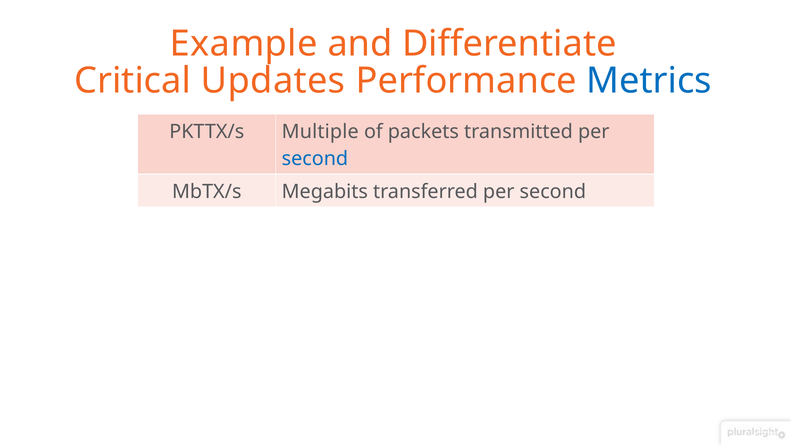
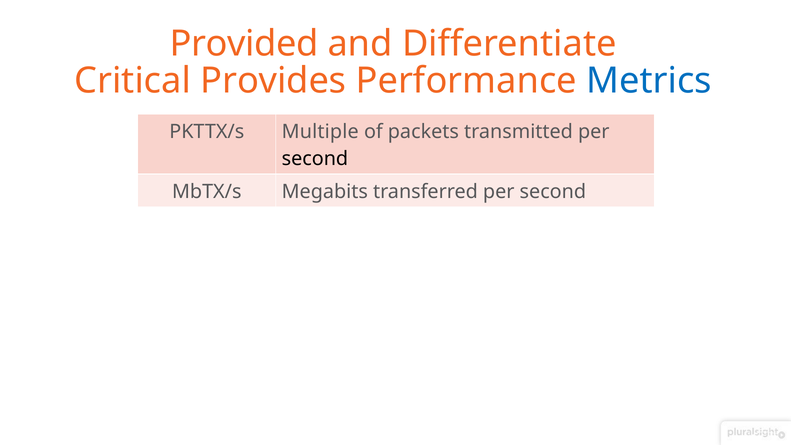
Example: Example -> Provided
Updates: Updates -> Provides
second at (315, 159) colour: blue -> black
